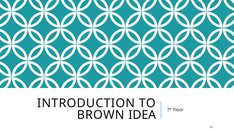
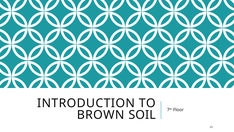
IDEA: IDEA -> SOIL
